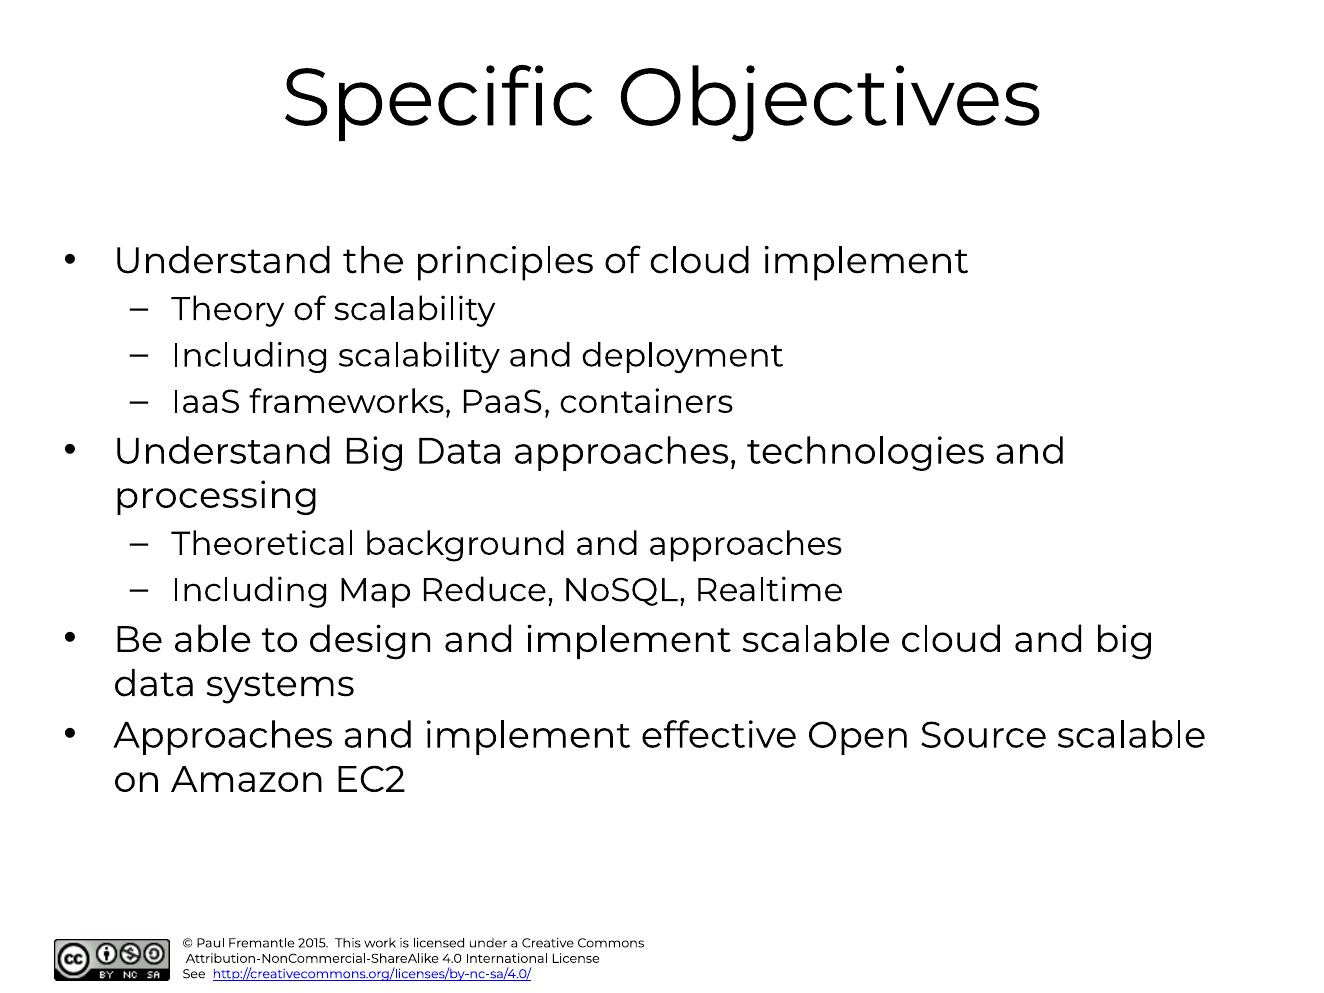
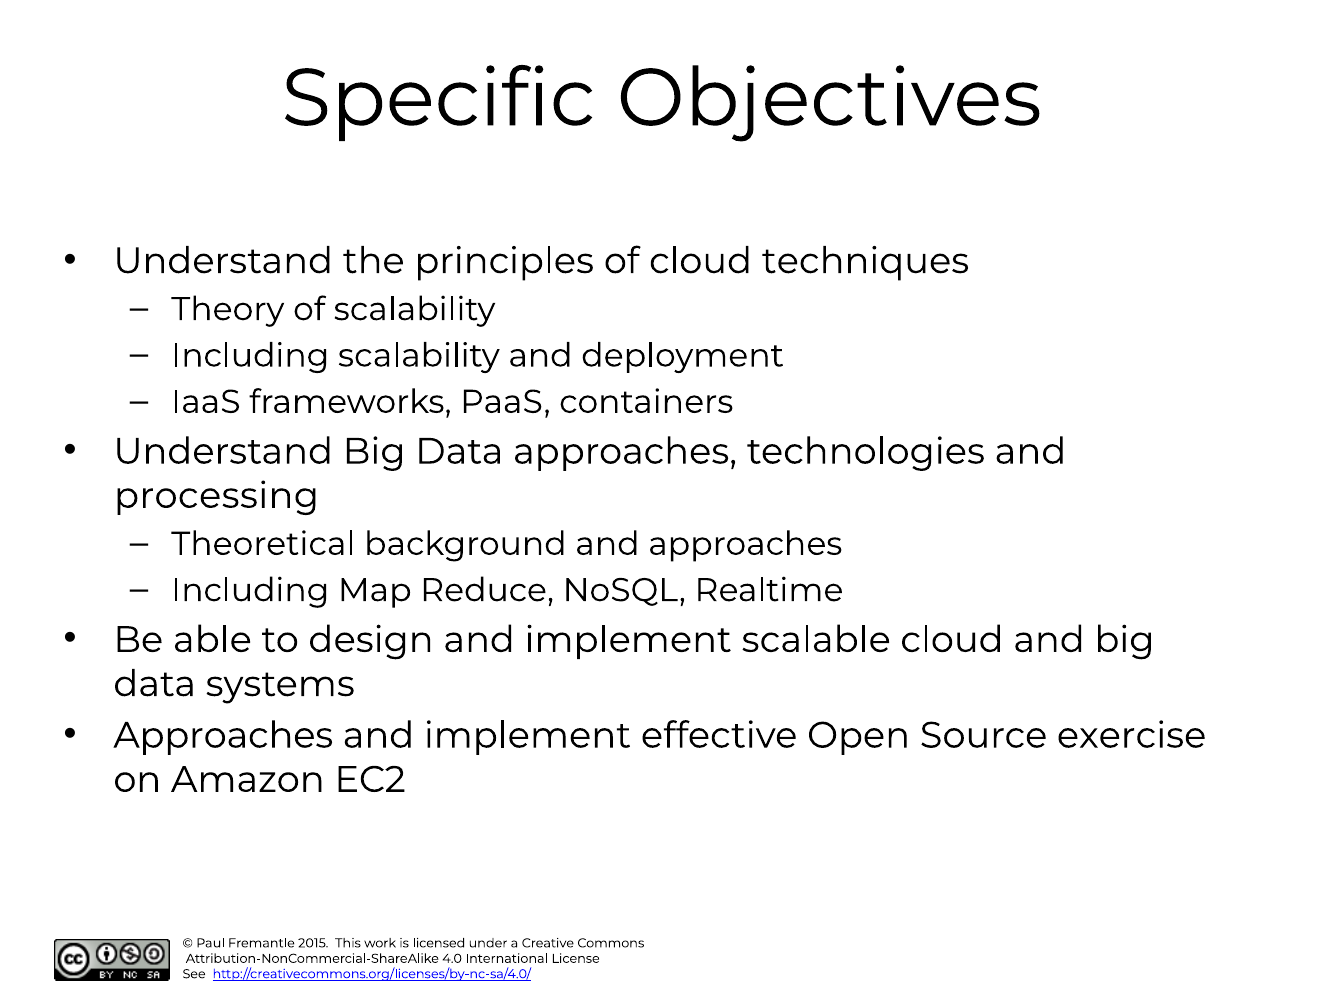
cloud implement: implement -> techniques
Source scalable: scalable -> exercise
